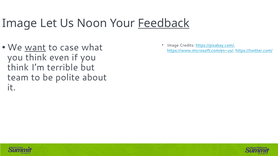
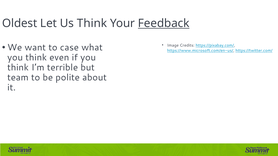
Image at (20, 23): Image -> Oldest
Us Noon: Noon -> Think
want underline: present -> none
